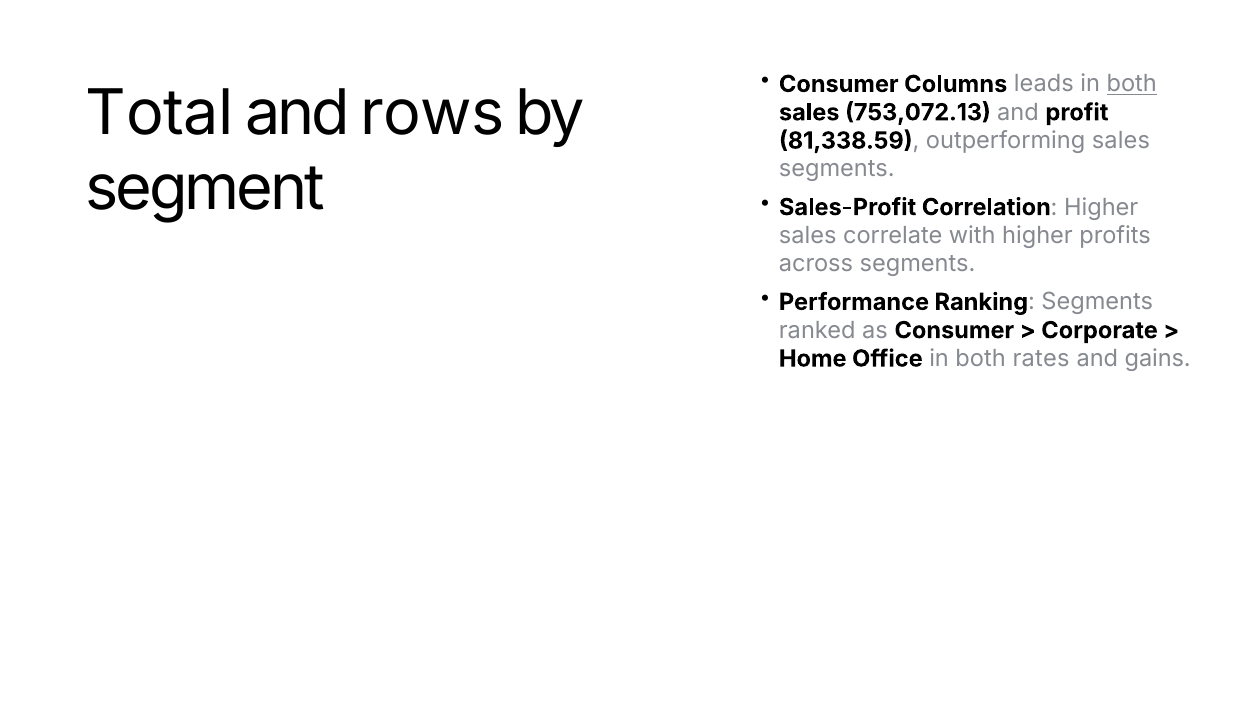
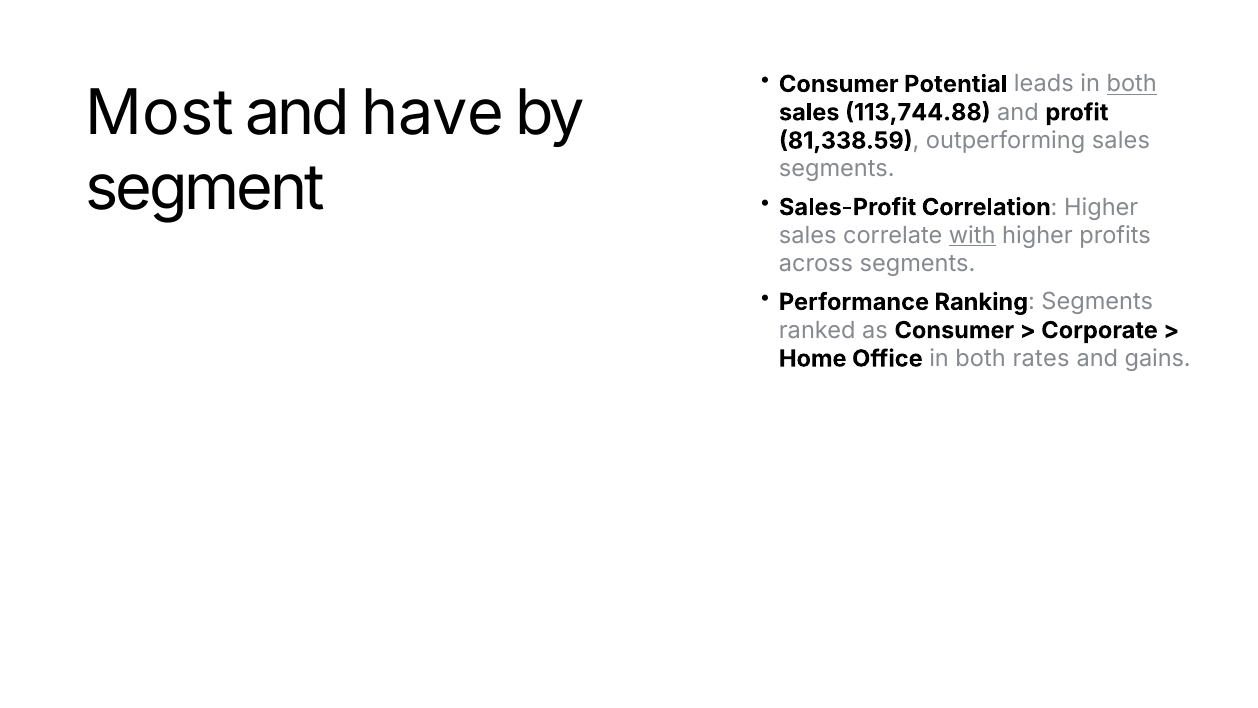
Columns: Columns -> Potential
Total: Total -> Most
rows: rows -> have
753,072.13: 753,072.13 -> 113,744.88
with underline: none -> present
